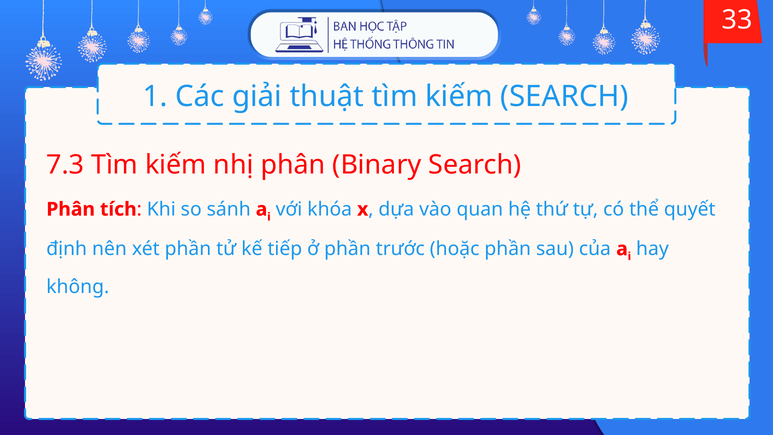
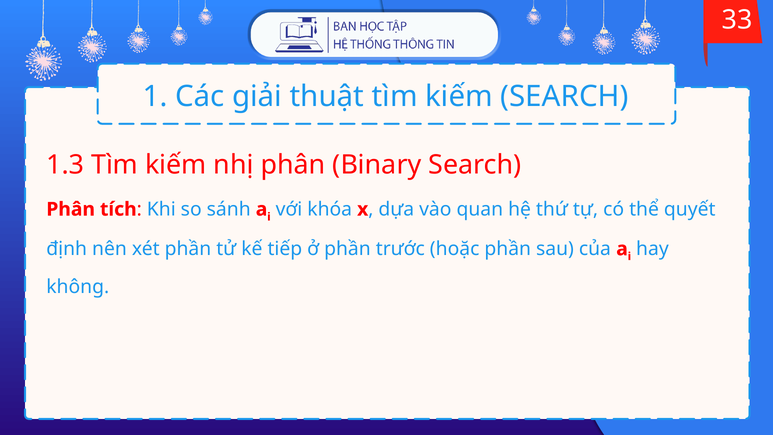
7.3: 7.3 -> 1.3
